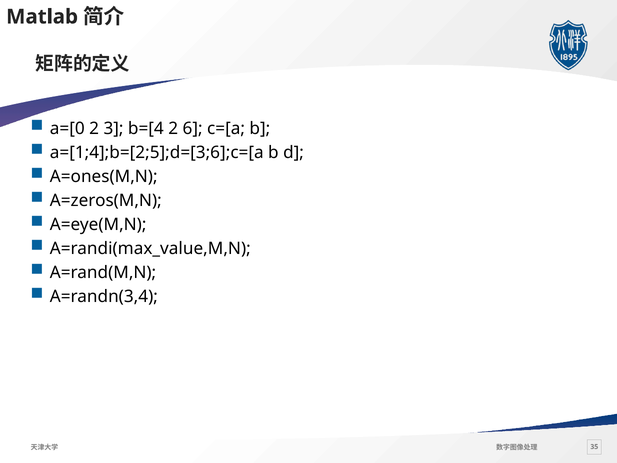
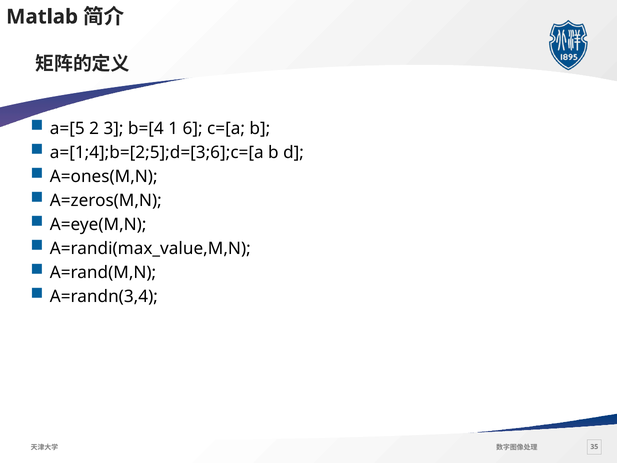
a=[0: a=[0 -> a=[5
b=[4 2: 2 -> 1
